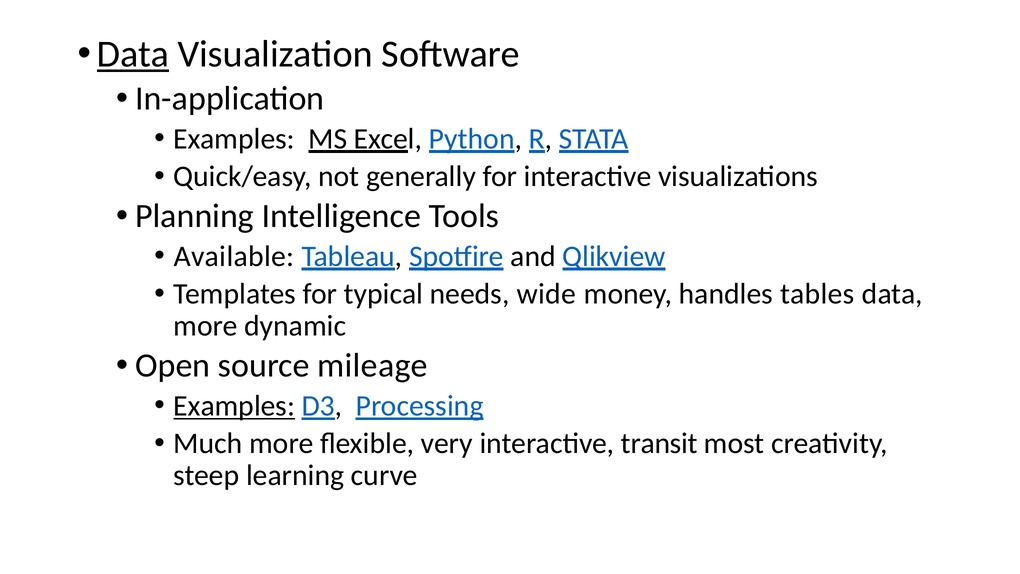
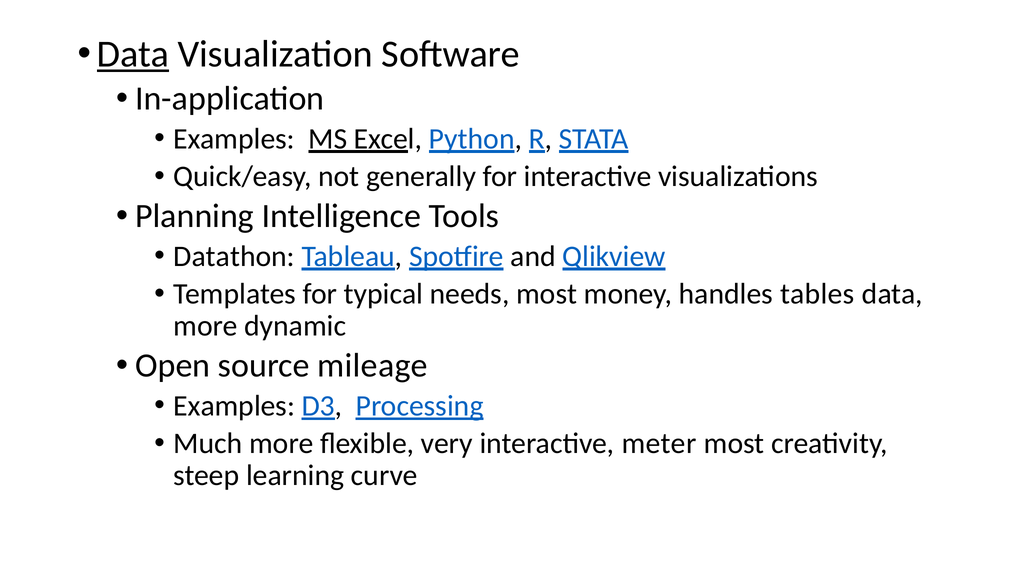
Available: Available -> Datathon
needs wide: wide -> most
Examples at (234, 406) underline: present -> none
transit: transit -> meter
